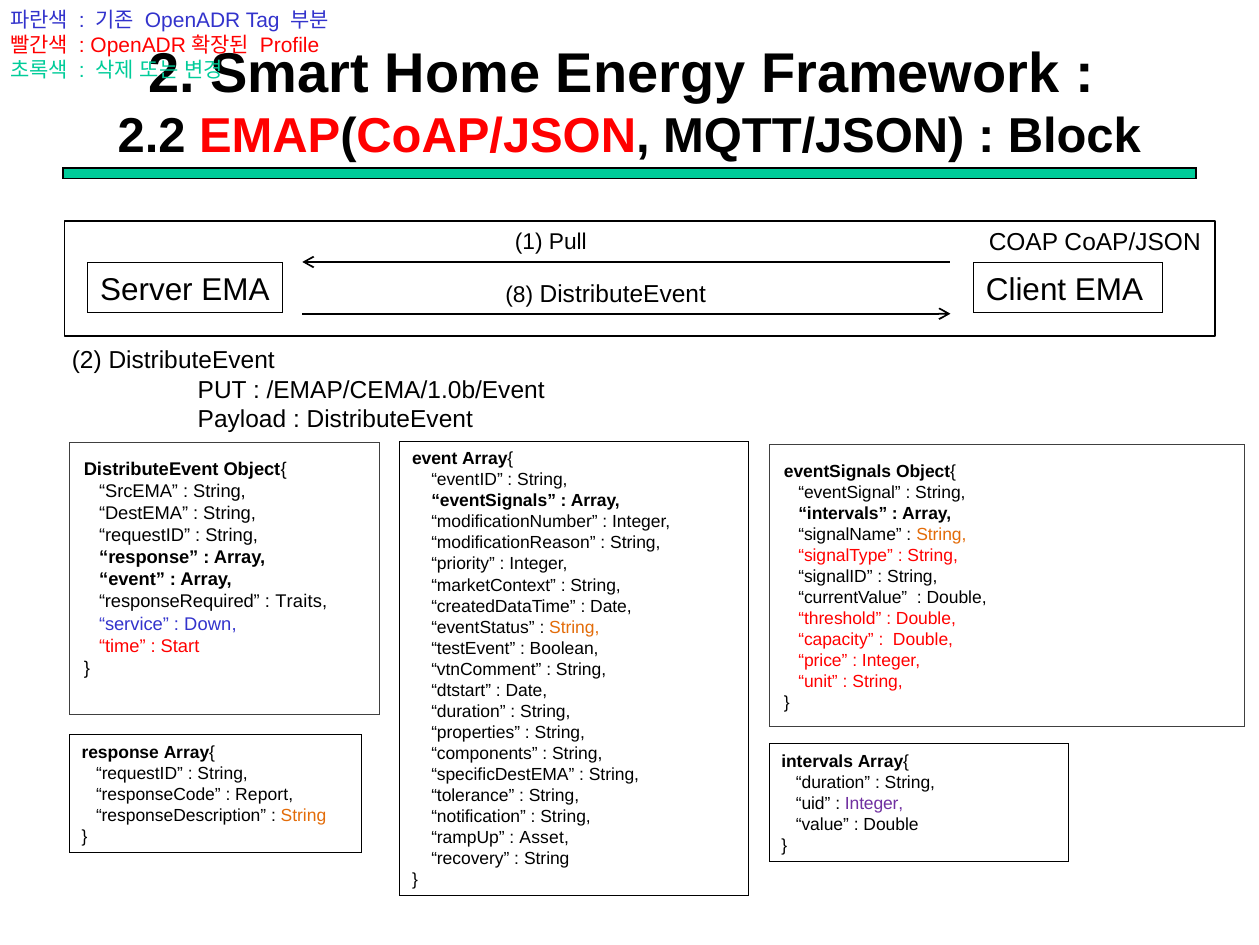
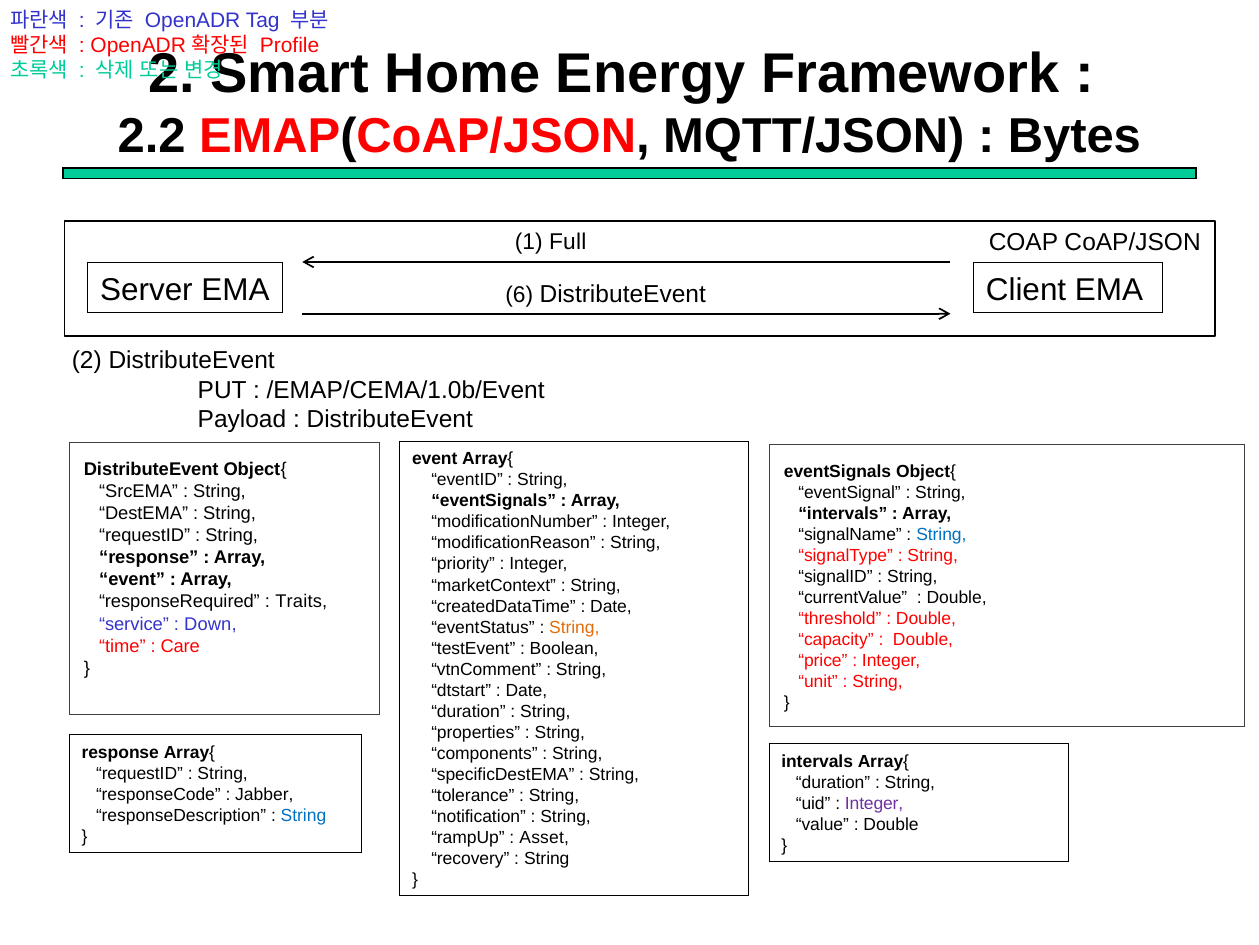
Block: Block -> Bytes
Pull: Pull -> Full
8: 8 -> 6
String at (941, 534) colour: orange -> blue
Start: Start -> Care
Report: Report -> Jabber
String at (303, 815) colour: orange -> blue
